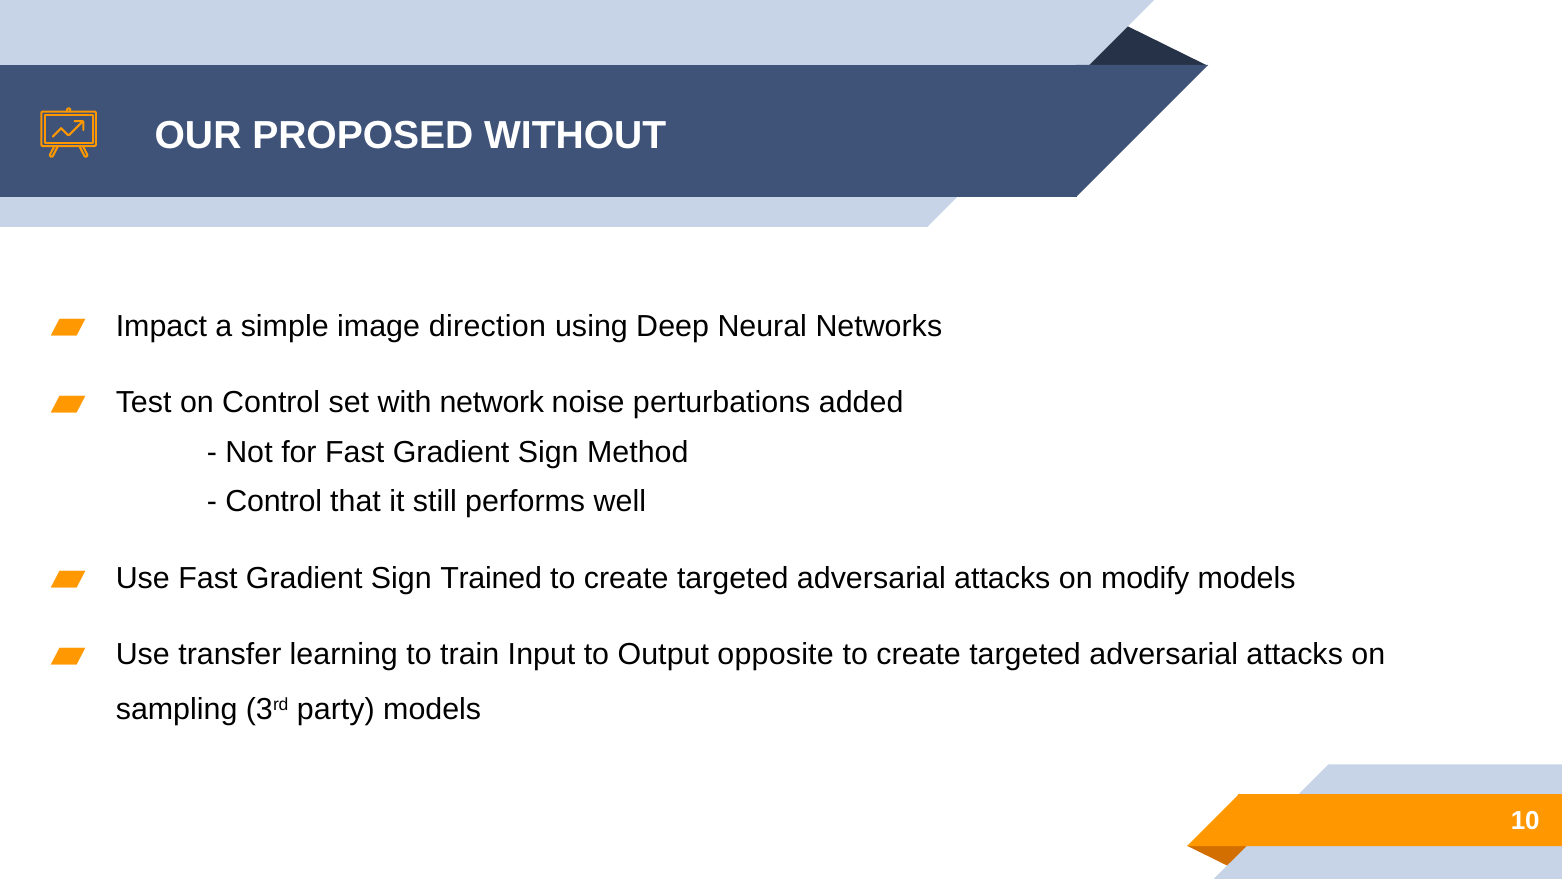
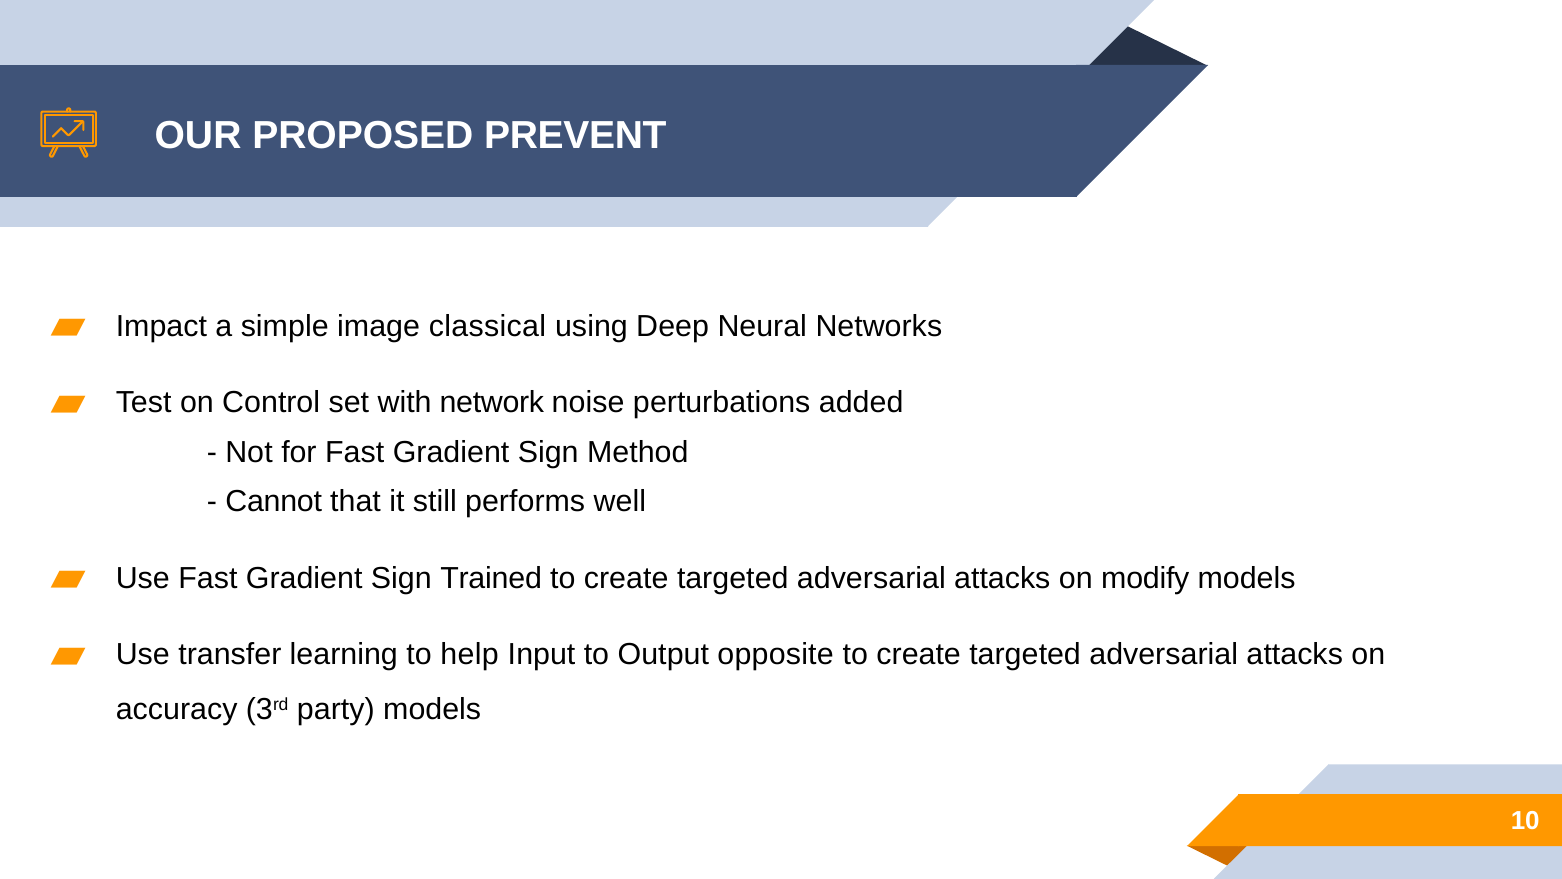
WITHOUT: WITHOUT -> PREVENT
direction: direction -> classical
Control at (274, 502): Control -> Cannot
train: train -> help
sampling: sampling -> accuracy
